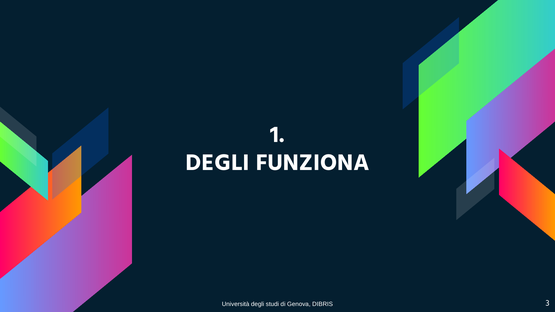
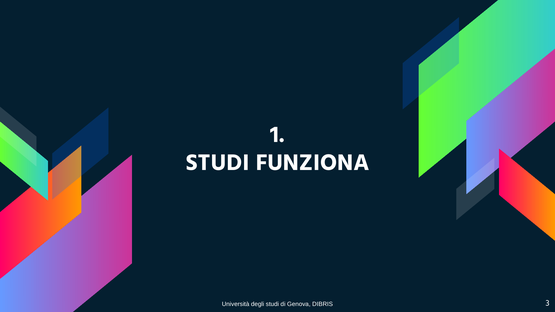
DEGLI at (218, 163): DEGLI -> STUDI
